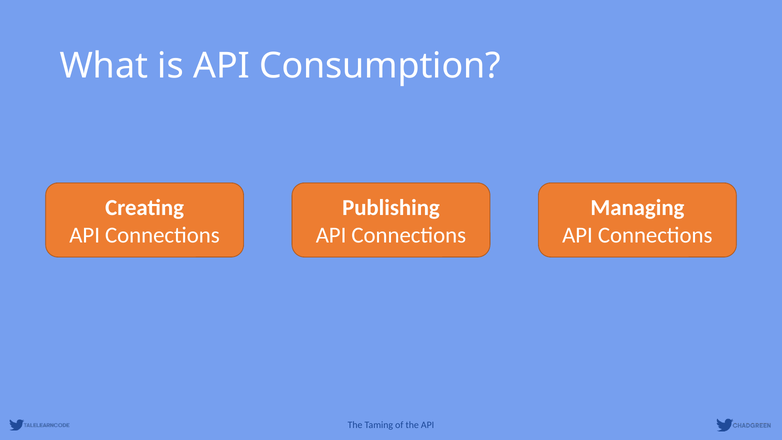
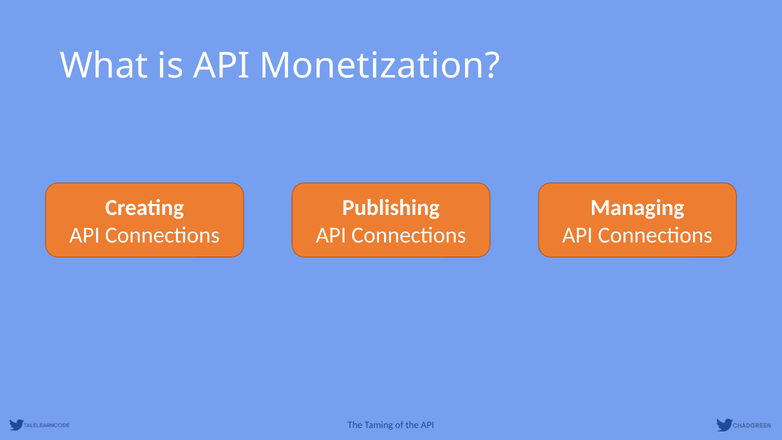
Consumption: Consumption -> Monetization
